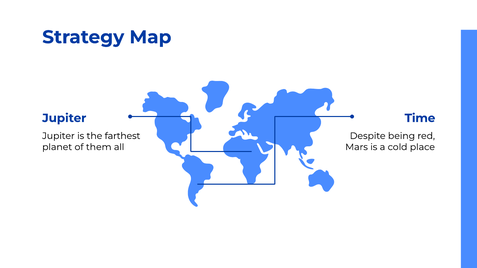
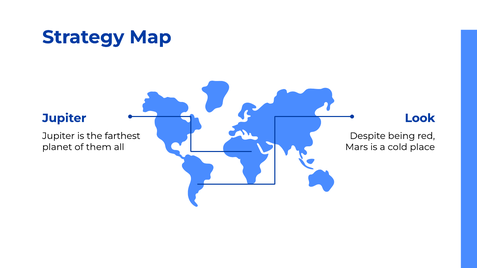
Time: Time -> Look
